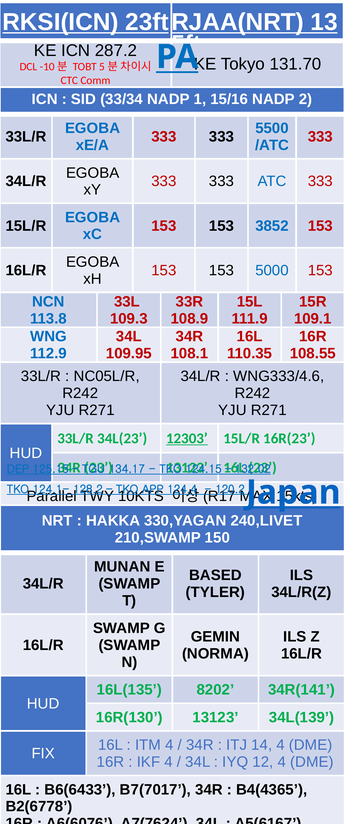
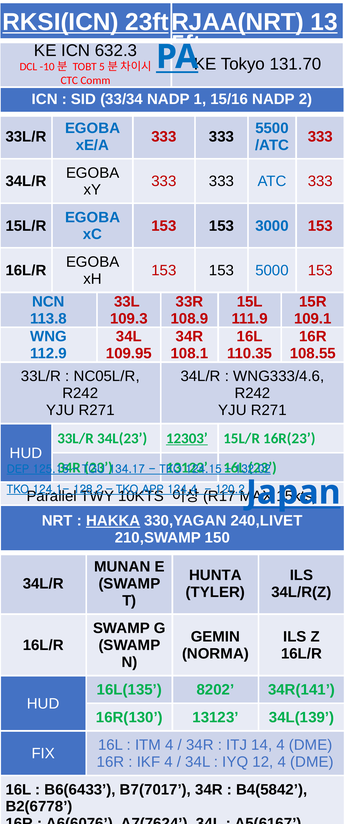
287.2: 287.2 -> 632.3
3852: 3852 -> 3000
HAKKA underline: none -> present
BASED: BASED -> HUNTA
B4(4365: B4(4365 -> B4(5842
